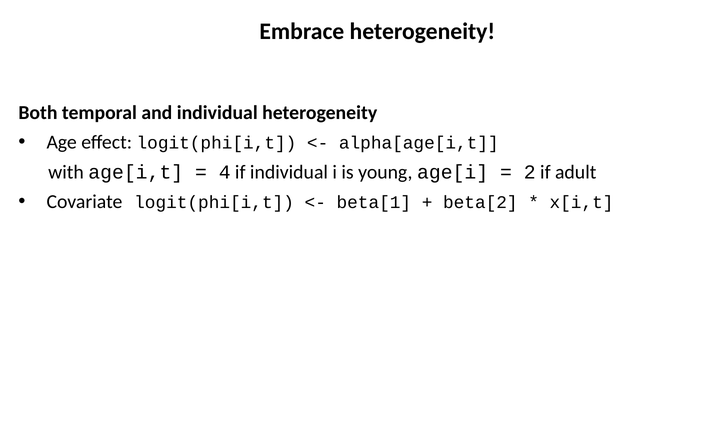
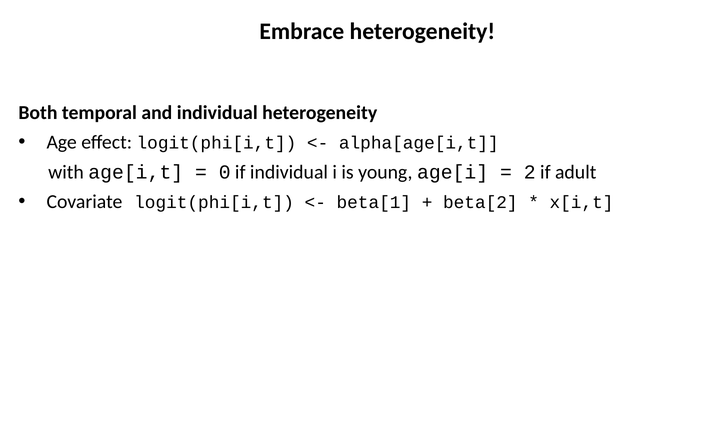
4: 4 -> 0
